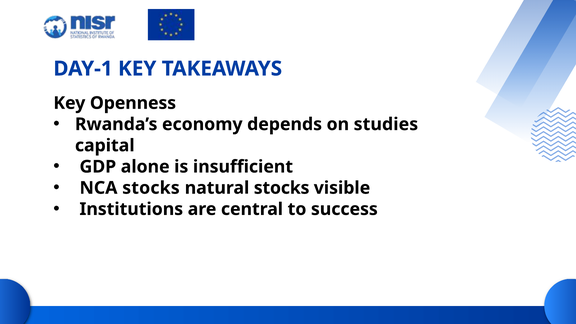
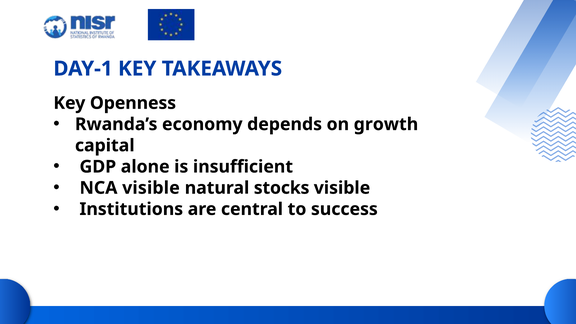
studies: studies -> growth
NCA stocks: stocks -> visible
